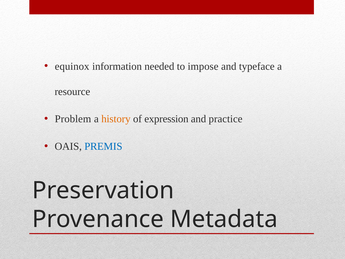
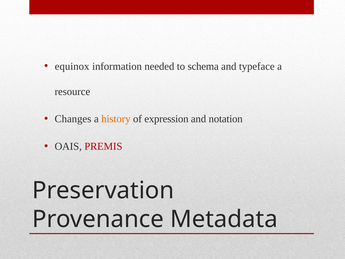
impose: impose -> schema
Problem: Problem -> Changes
practice: practice -> notation
PREMIS colour: blue -> red
